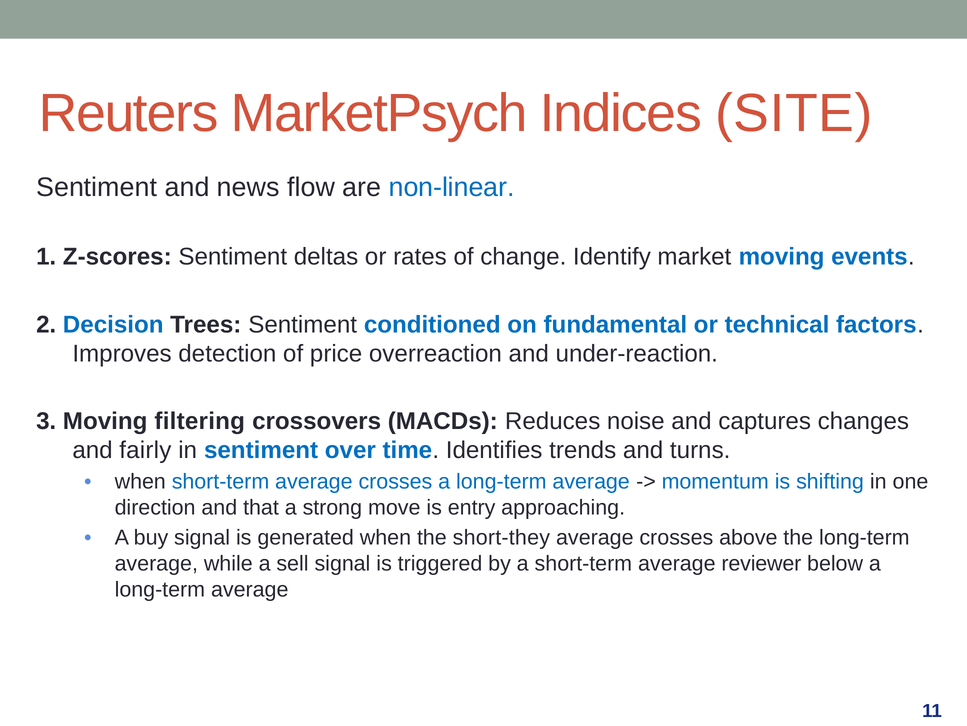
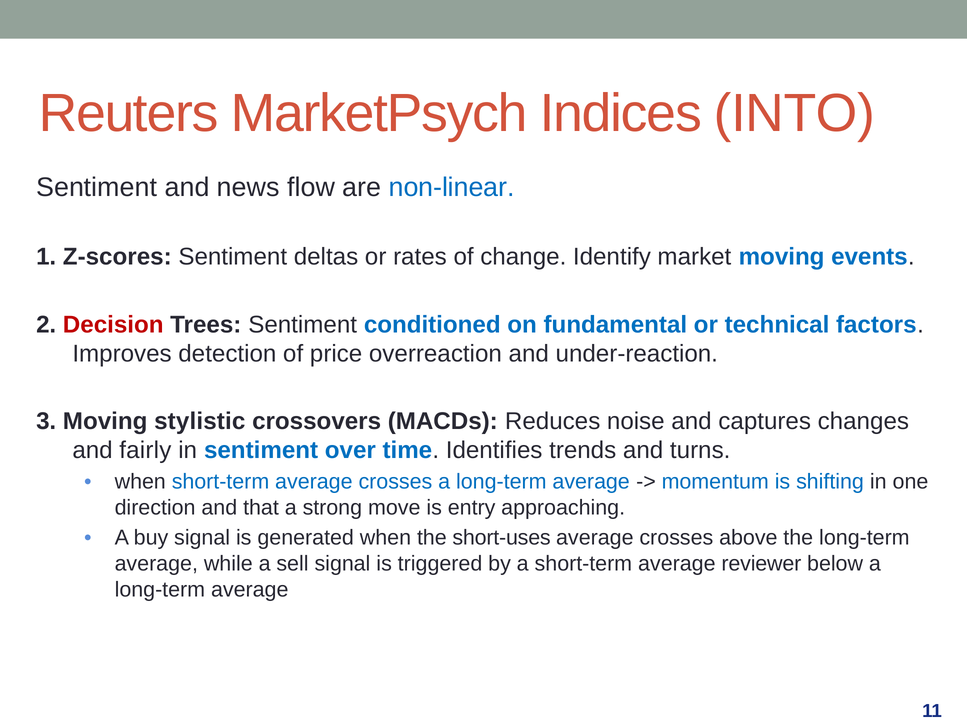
SITE: SITE -> INTO
Decision colour: blue -> red
filtering: filtering -> stylistic
short-they: short-they -> short-uses
